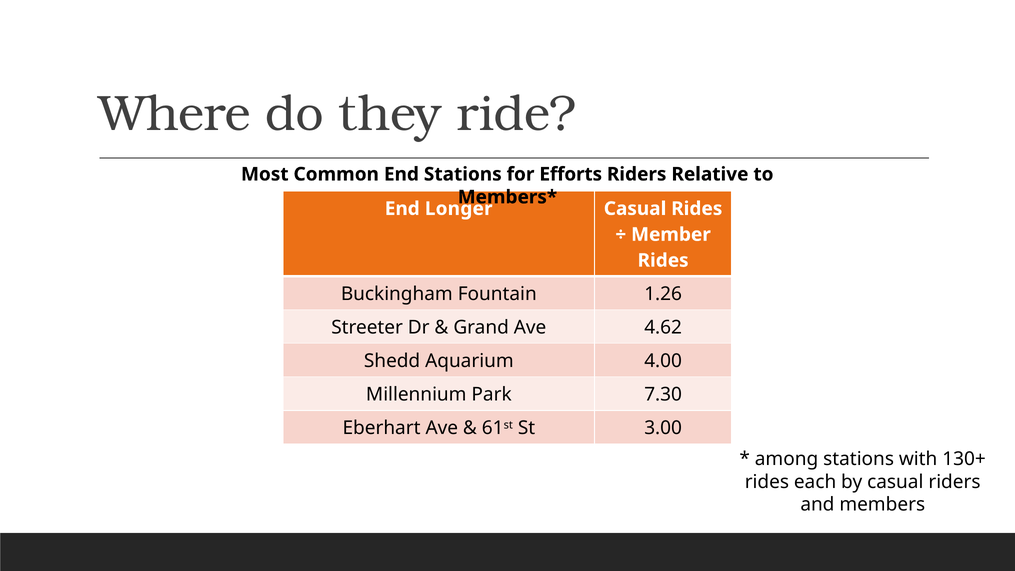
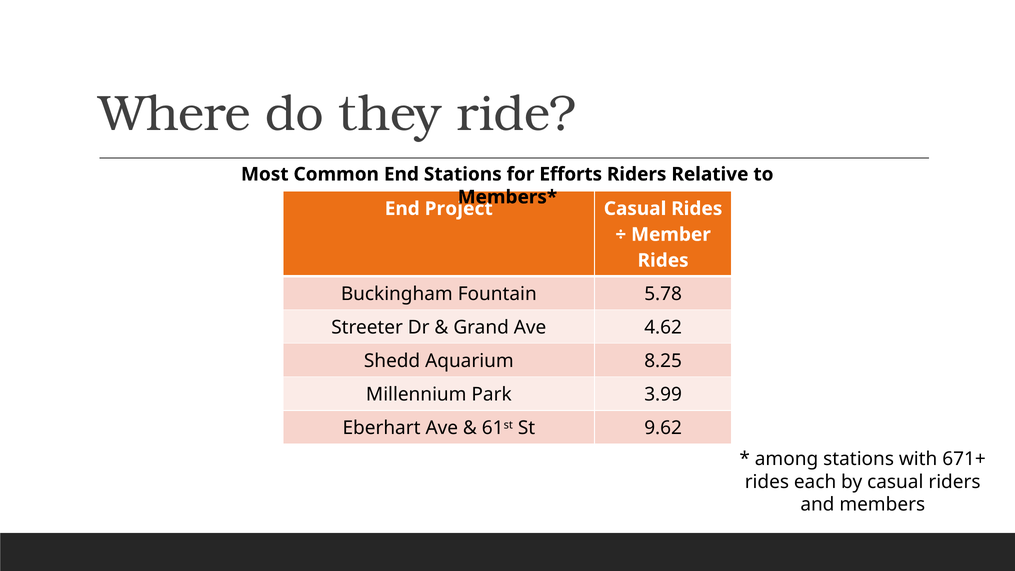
Longer: Longer -> Project
1.26: 1.26 -> 5.78
4.00: 4.00 -> 8.25
7.30: 7.30 -> 3.99
3.00: 3.00 -> 9.62
130+: 130+ -> 671+
